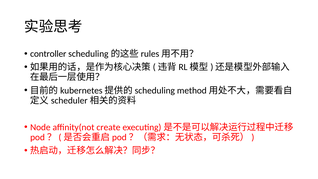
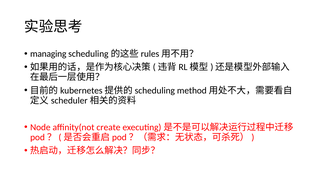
controller: controller -> managing
